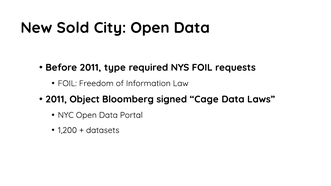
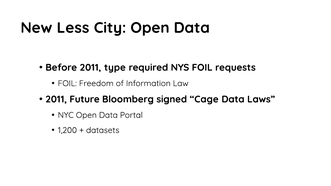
Sold: Sold -> Less
Object: Object -> Future
